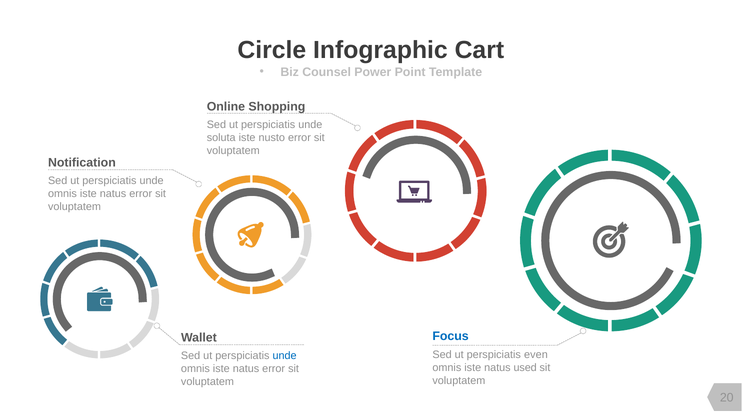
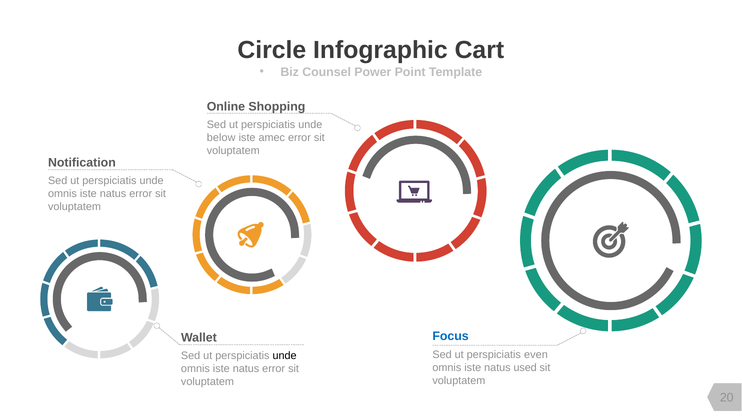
soluta: soluta -> below
nusto: nusto -> amec
unde at (285, 356) colour: blue -> black
